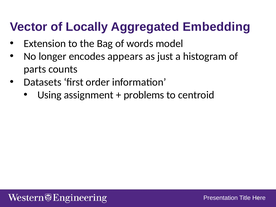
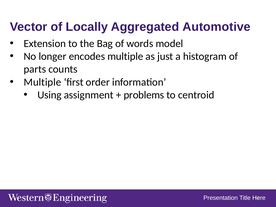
Embedding: Embedding -> Automotive
encodes appears: appears -> multiple
Datasets at (43, 82): Datasets -> Multiple
